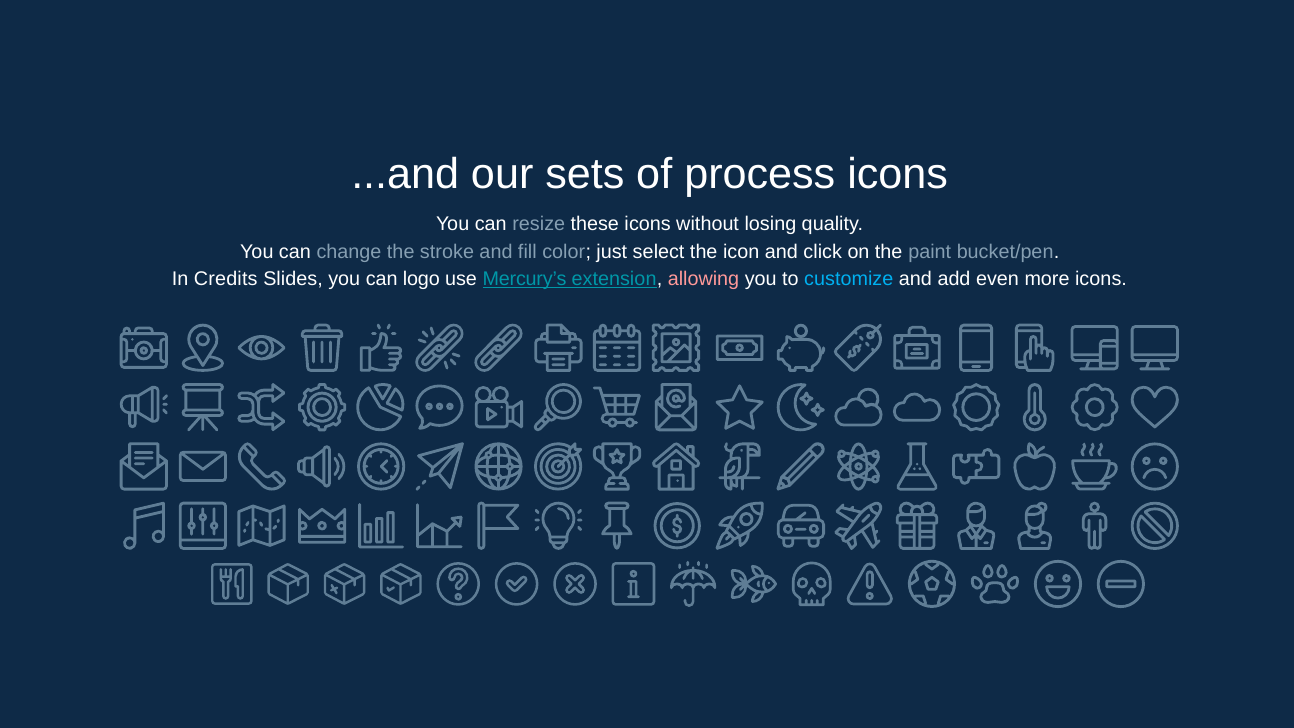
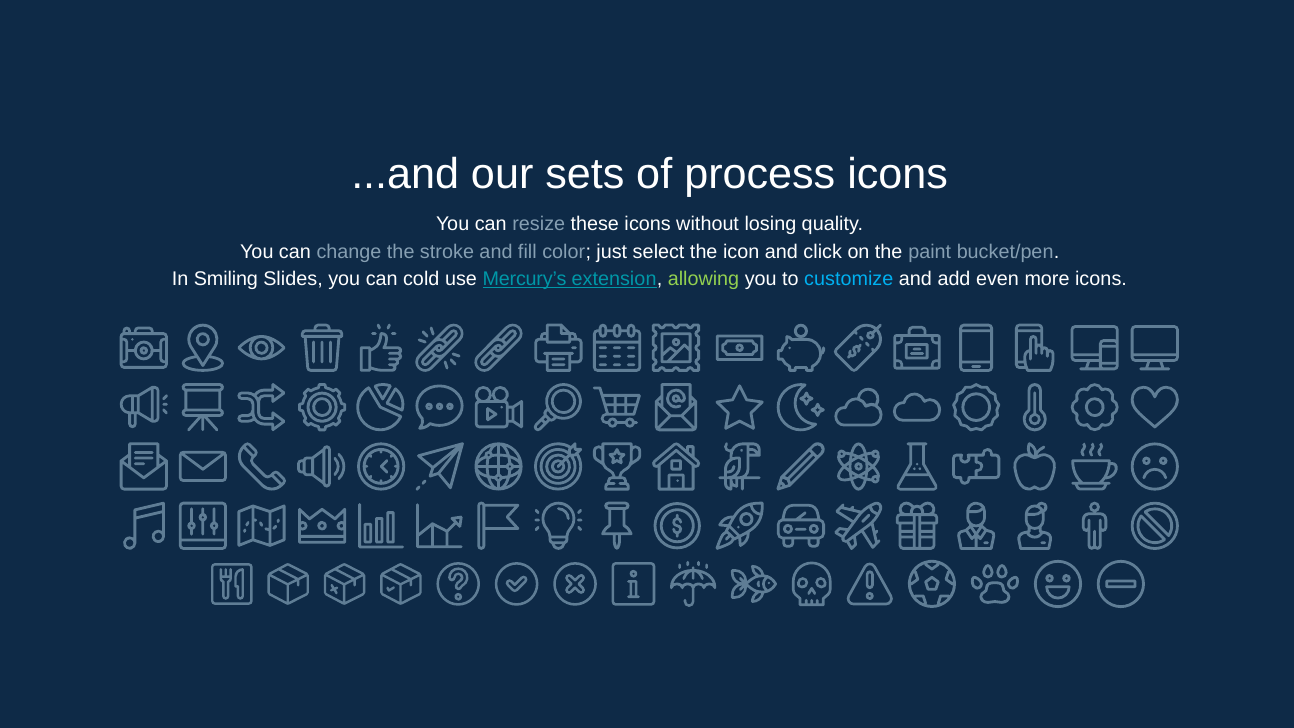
Credits: Credits -> Smiling
logo: logo -> cold
allowing colour: pink -> light green
